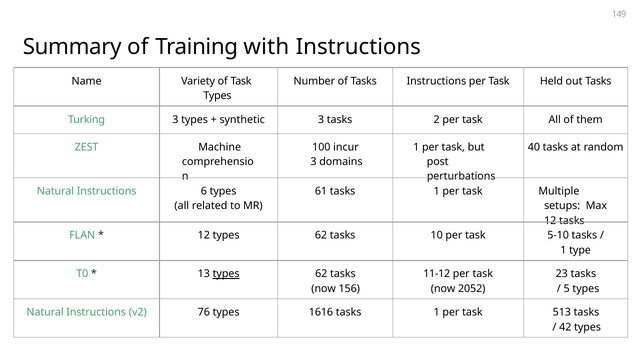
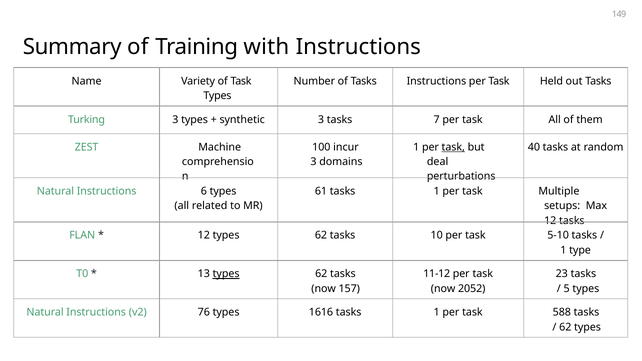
2: 2 -> 7
task at (453, 147) underline: none -> present
post: post -> deal
156: 156 -> 157
513: 513 -> 588
42 at (565, 327): 42 -> 62
